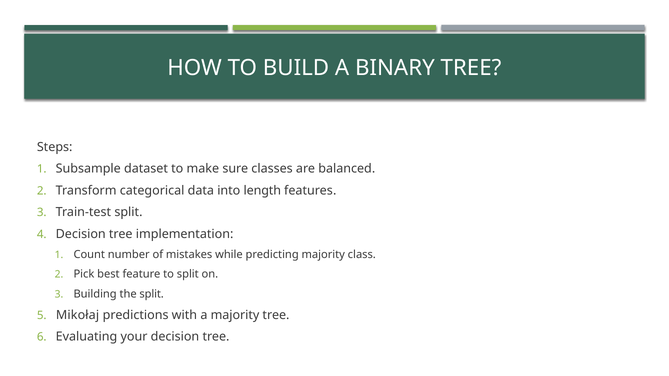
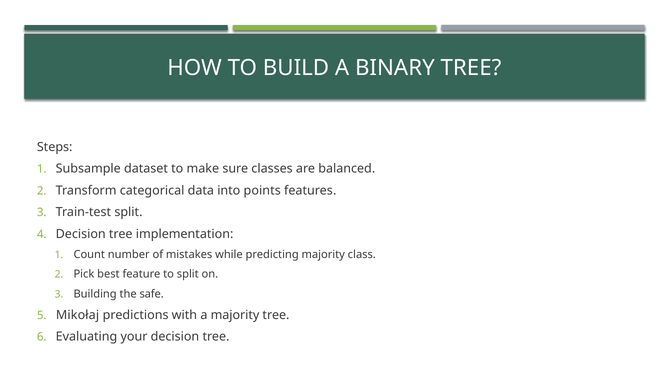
length: length -> points
the split: split -> safe
